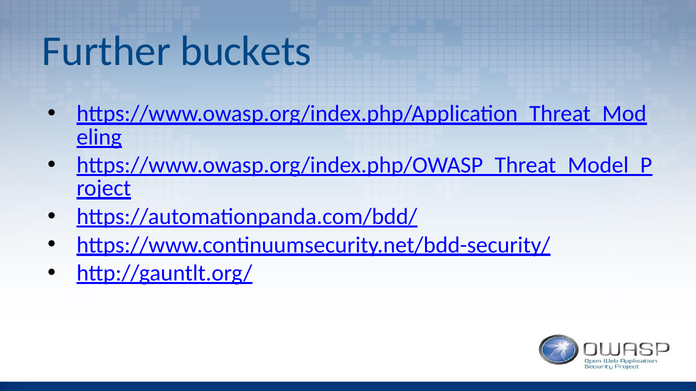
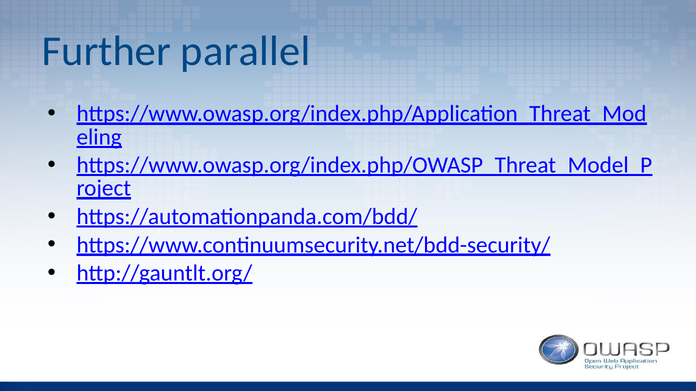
buckets: buckets -> parallel
